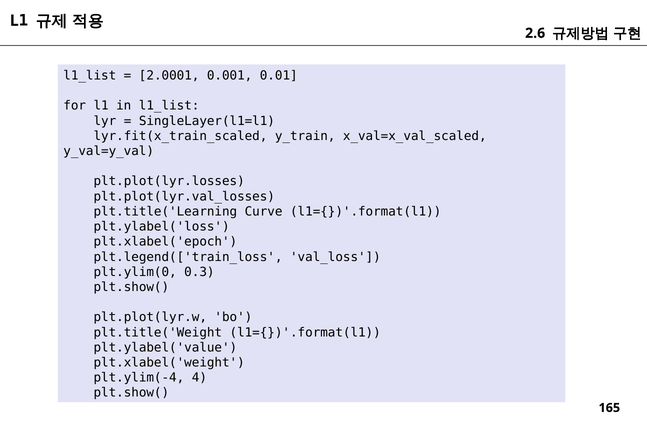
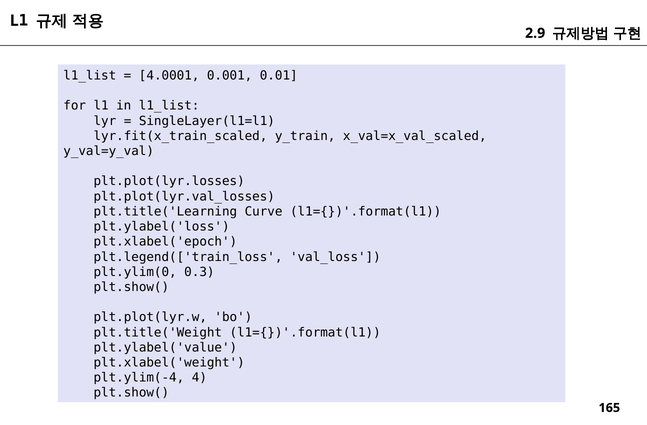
2.6: 2.6 -> 2.9
2.0001: 2.0001 -> 4.0001
